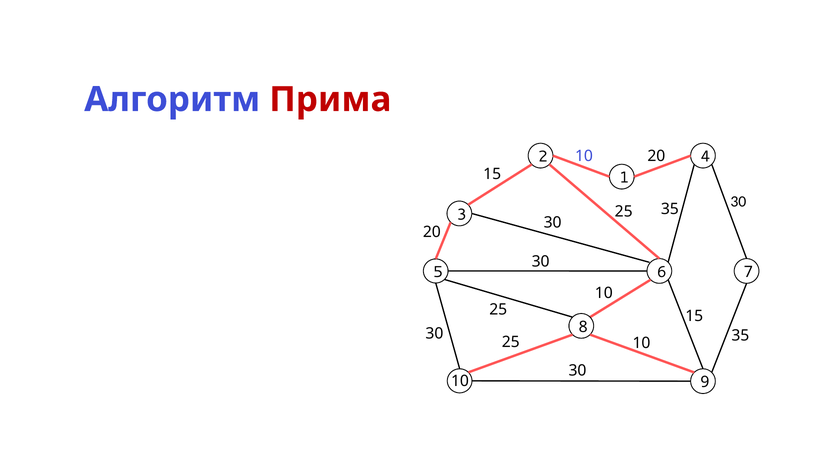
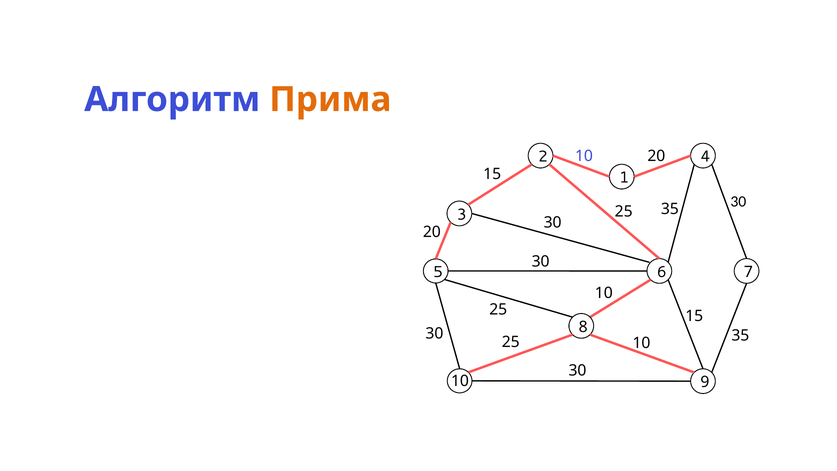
Прима colour: red -> orange
